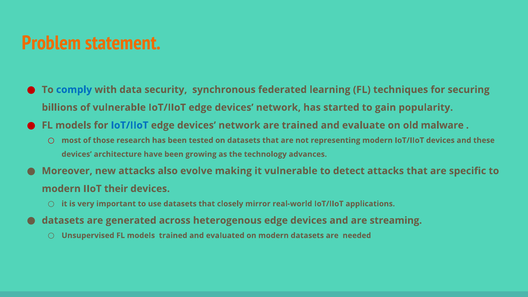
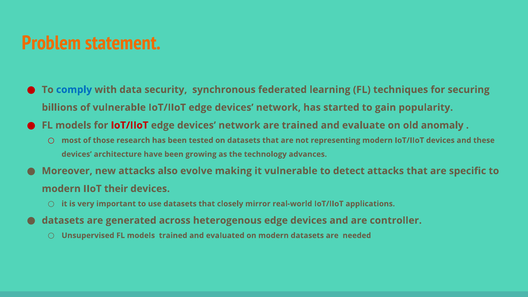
IoT/IIoT at (130, 125) colour: blue -> red
malware: malware -> anomaly
streaming: streaming -> controller
